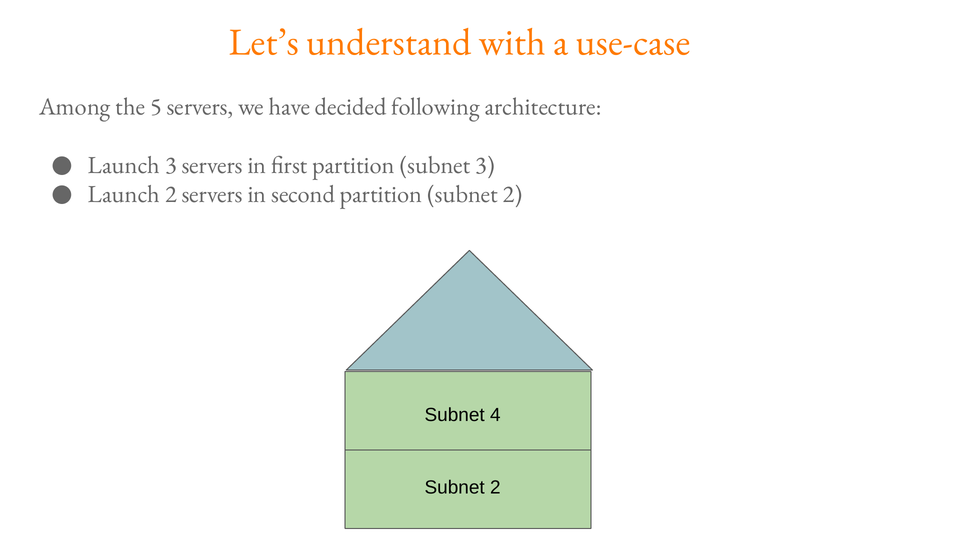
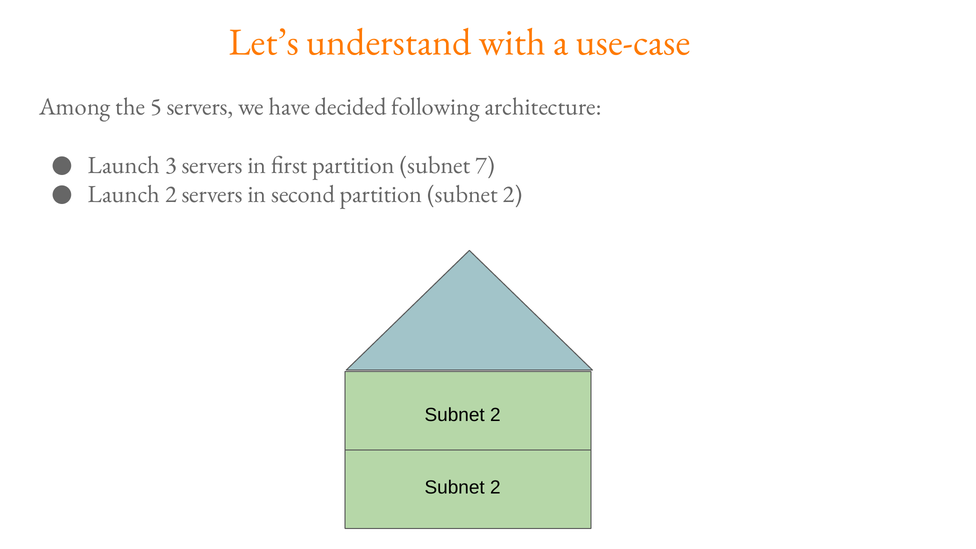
subnet 3: 3 -> 7
4 at (495, 415): 4 -> 2
